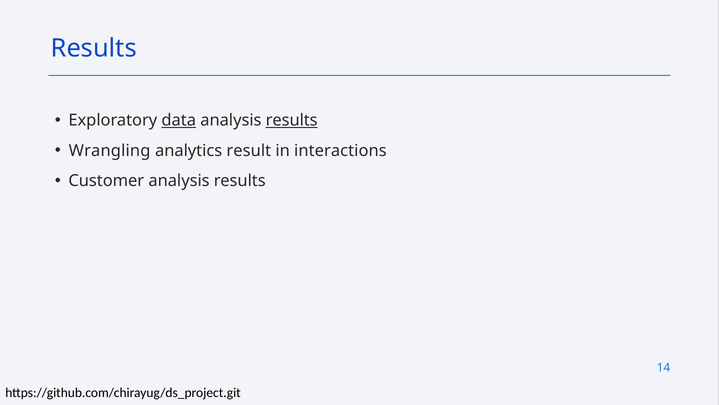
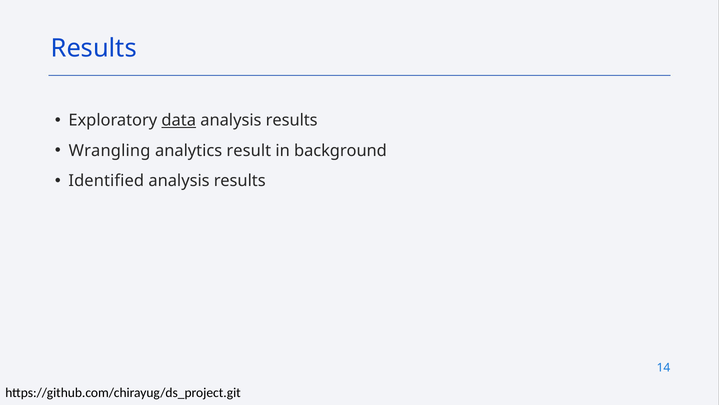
results at (292, 120) underline: present -> none
interactions: interactions -> background
Customer: Customer -> Identified
